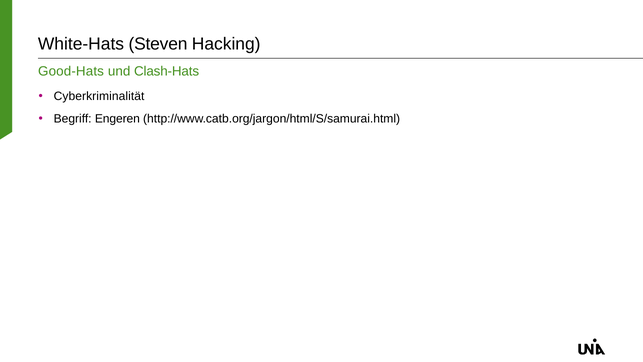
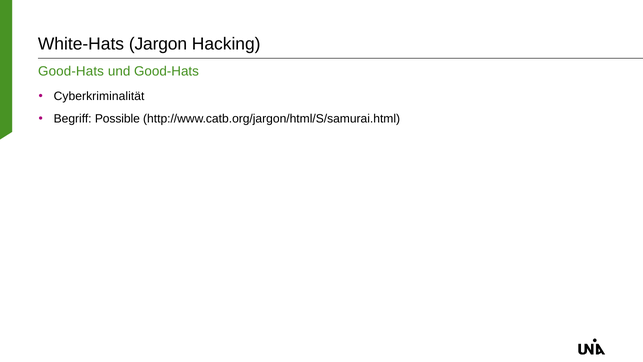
Steven: Steven -> Jargon
und Clash-Hats: Clash-Hats -> Good-Hats
Engeren: Engeren -> Possible
